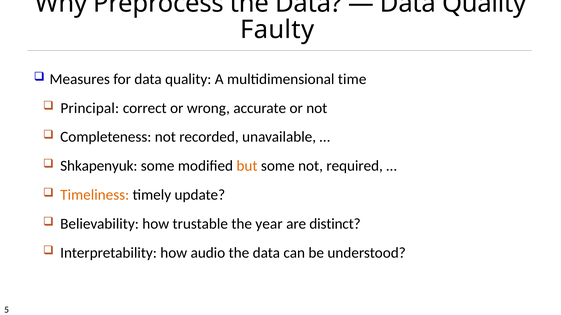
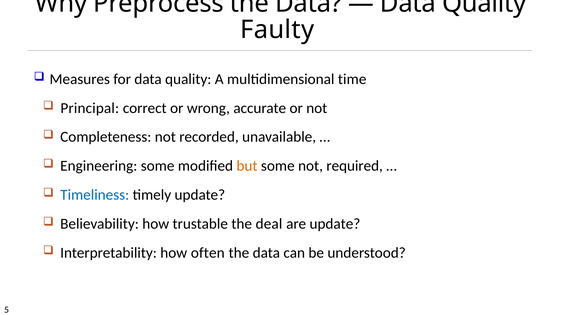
Shkapenyuk: Shkapenyuk -> Engineering
Timeliness colour: orange -> blue
year: year -> deal
are distinct: distinct -> update
audio: audio -> often
